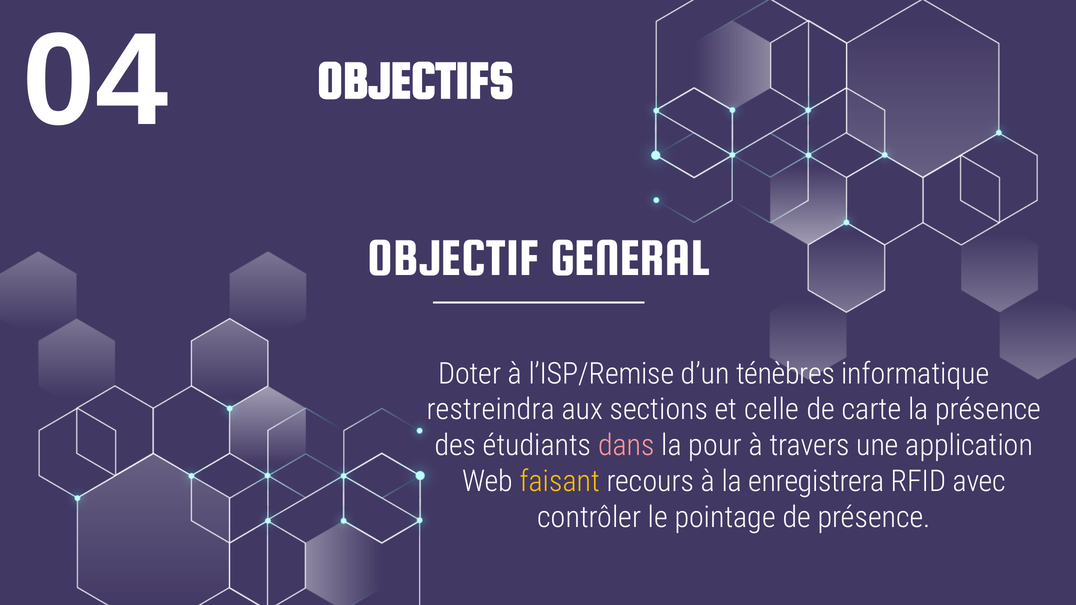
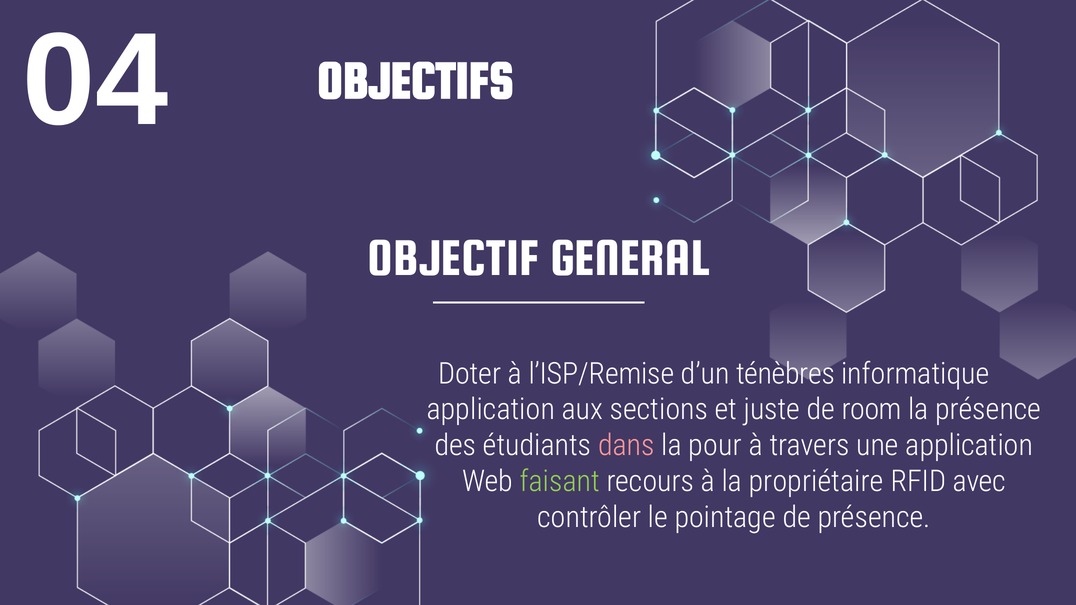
restreindra at (491, 410): restreindra -> application
celle: celle -> juste
carte: carte -> room
faisant colour: yellow -> light green
enregistrera: enregistrera -> propriétaire
